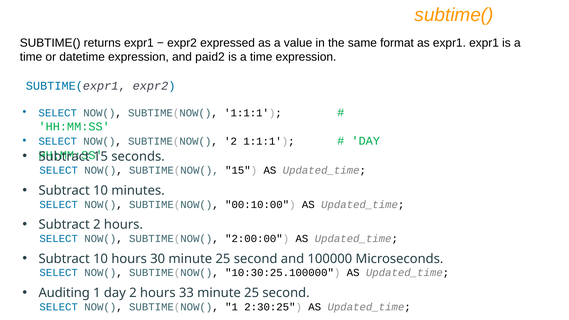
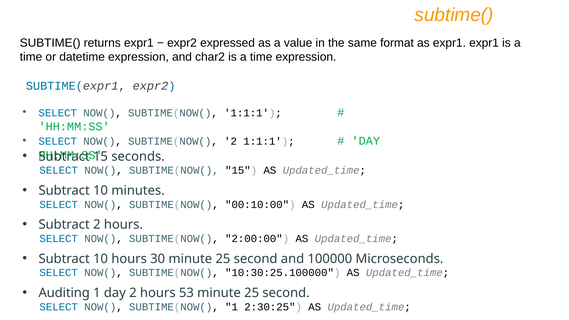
paid2: paid2 -> char2
33: 33 -> 53
